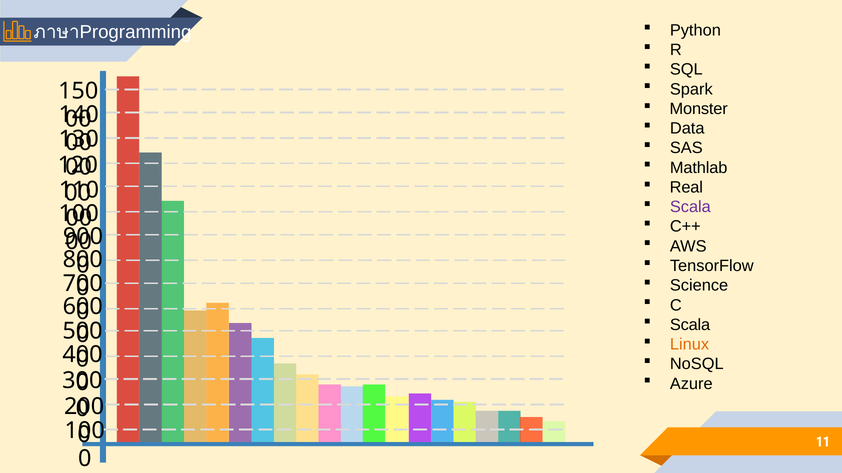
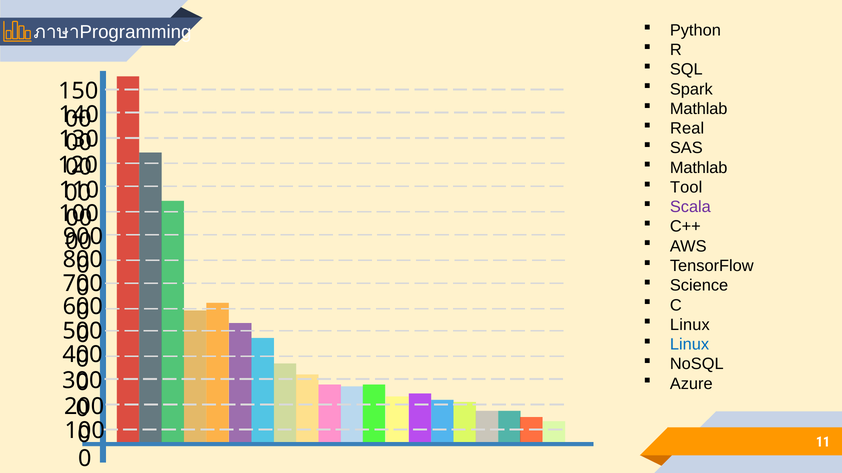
Monster at (699, 109): Monster -> Mathlab
Data: Data -> Real
Real: Real -> Tool
Scala at (690, 325): Scala -> Linux
Linux at (690, 345) colour: orange -> blue
